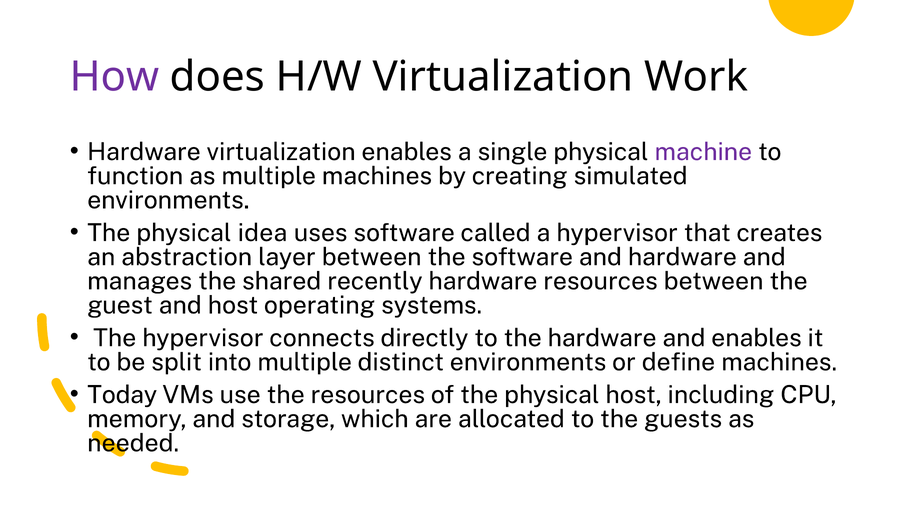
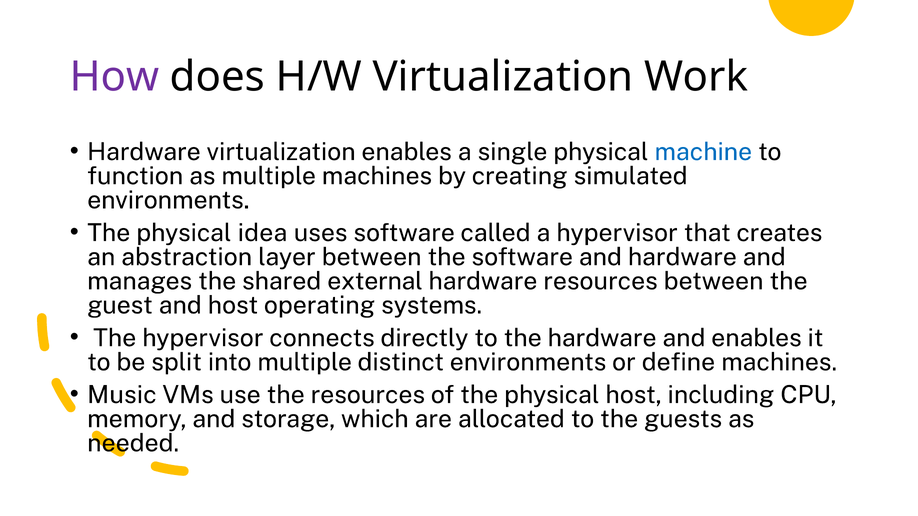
machine colour: purple -> blue
recently: recently -> external
Today: Today -> Music
